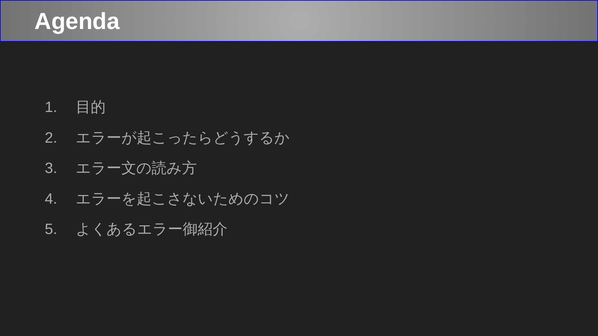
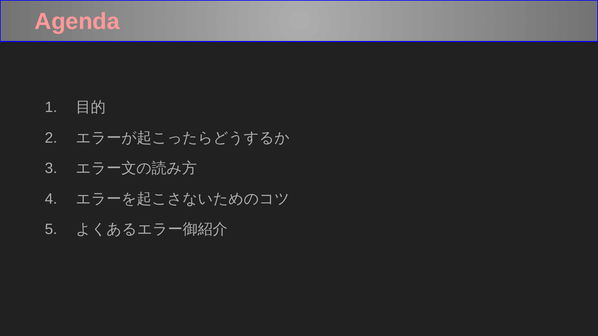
Agenda colour: white -> pink
